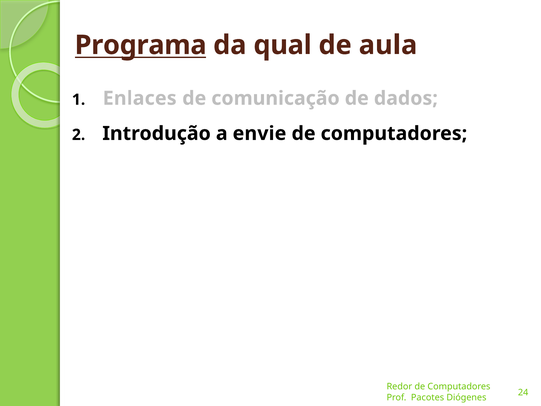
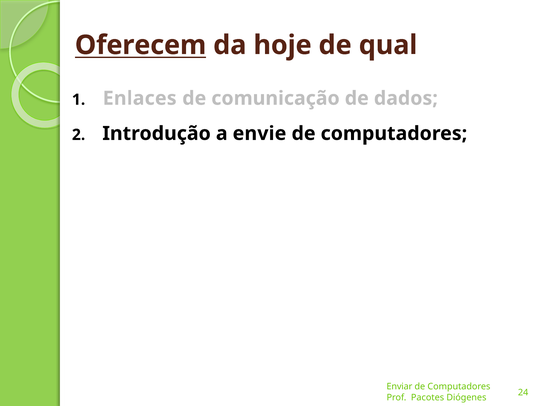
Programa: Programa -> Oferecem
qual: qual -> hoje
aula: aula -> qual
Redor: Redor -> Enviar
